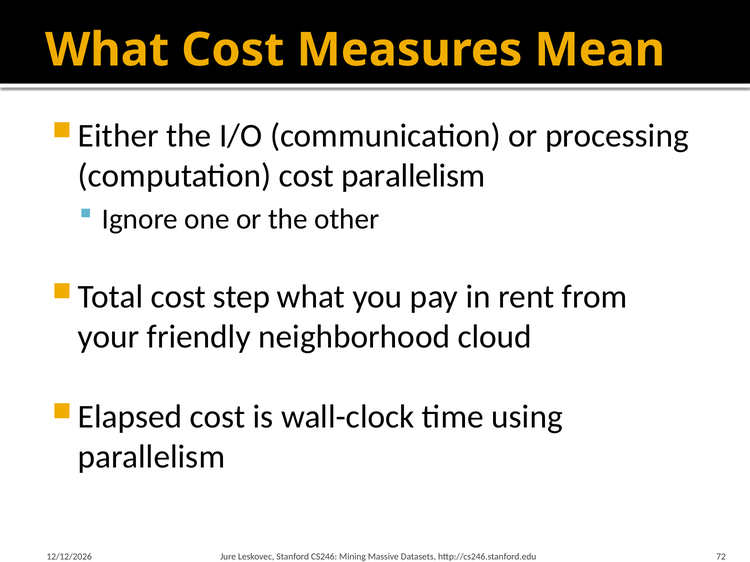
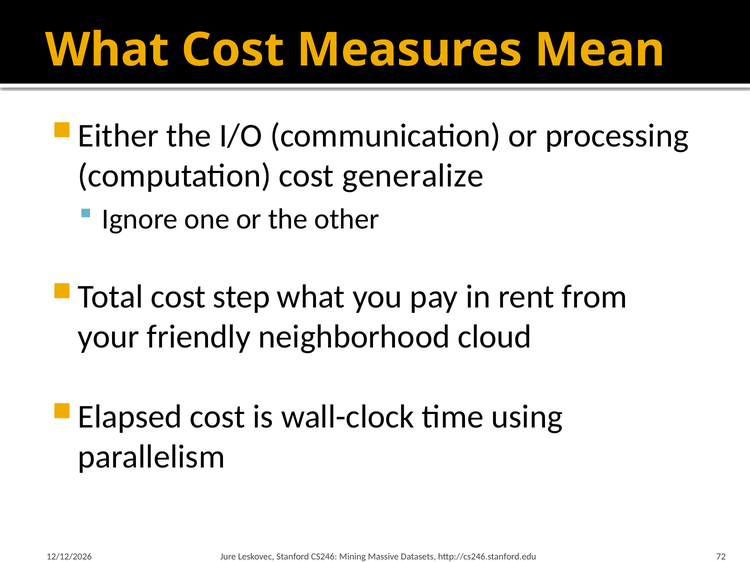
cost parallelism: parallelism -> generalize
